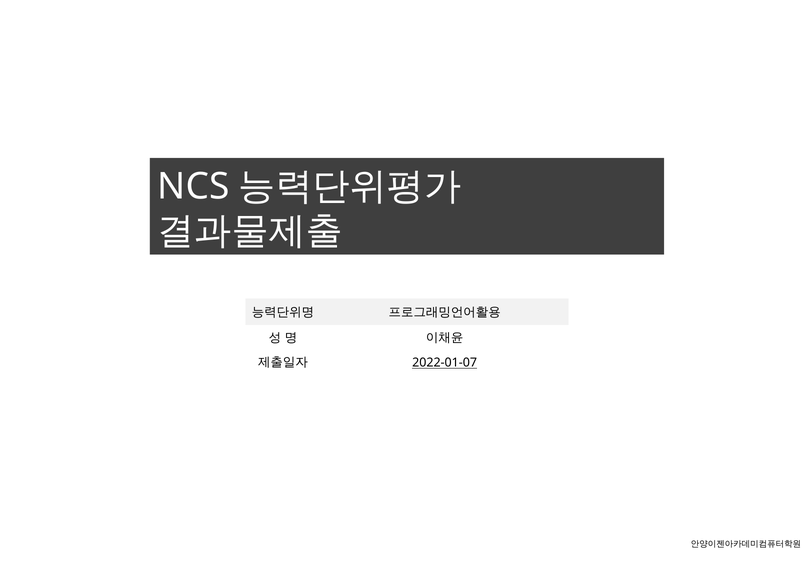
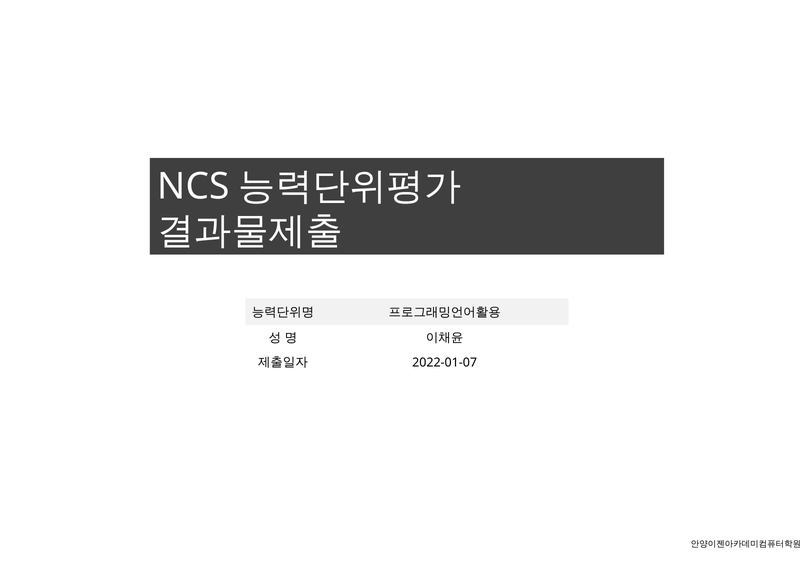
2022-01-07 underline: present -> none
